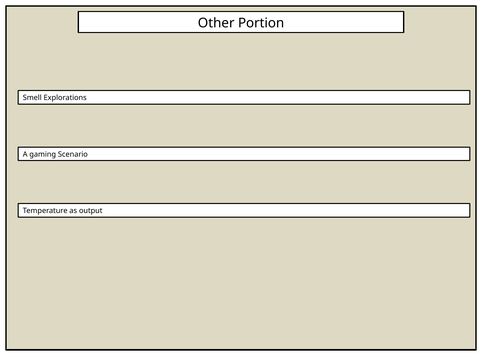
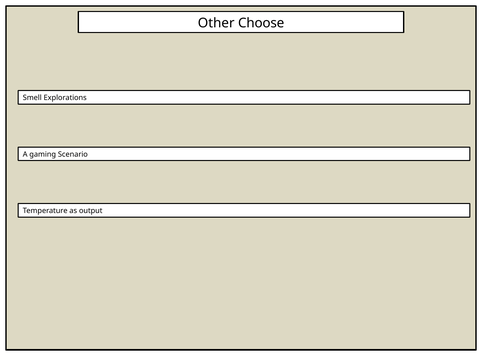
Portion: Portion -> Choose
